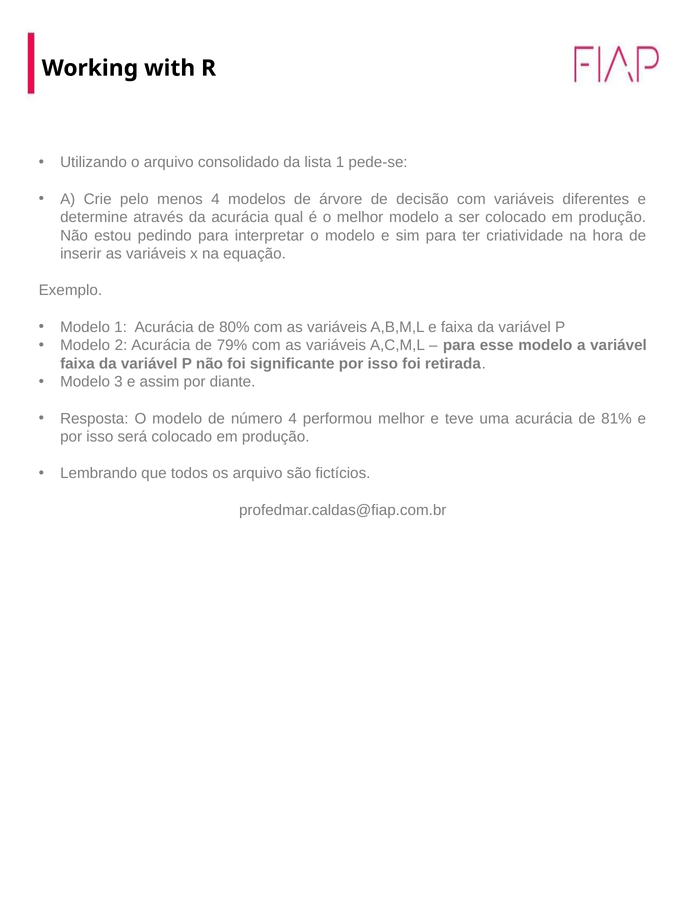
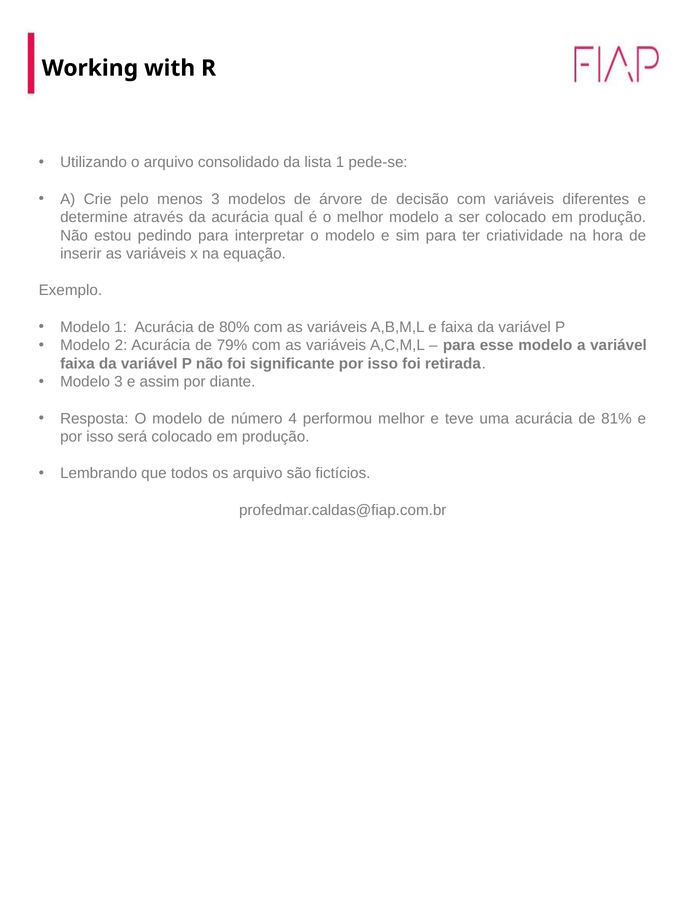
menos 4: 4 -> 3
